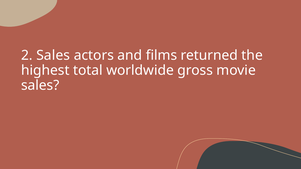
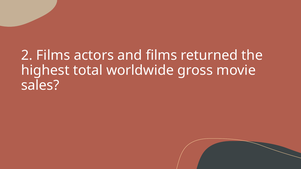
2 Sales: Sales -> Films
